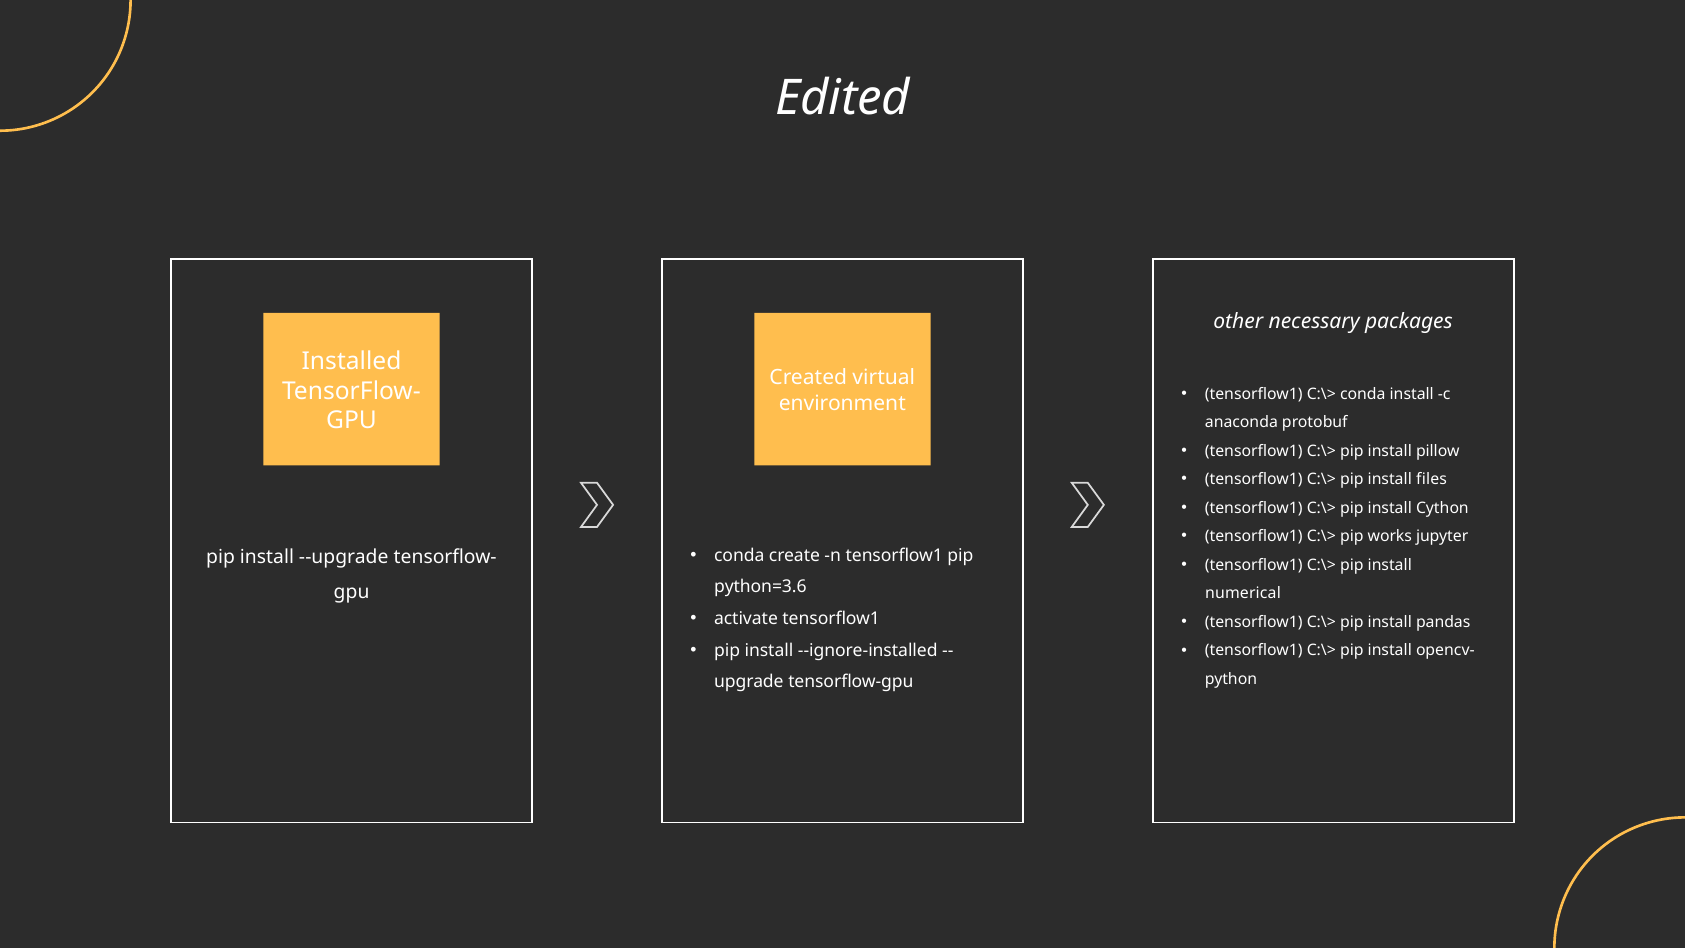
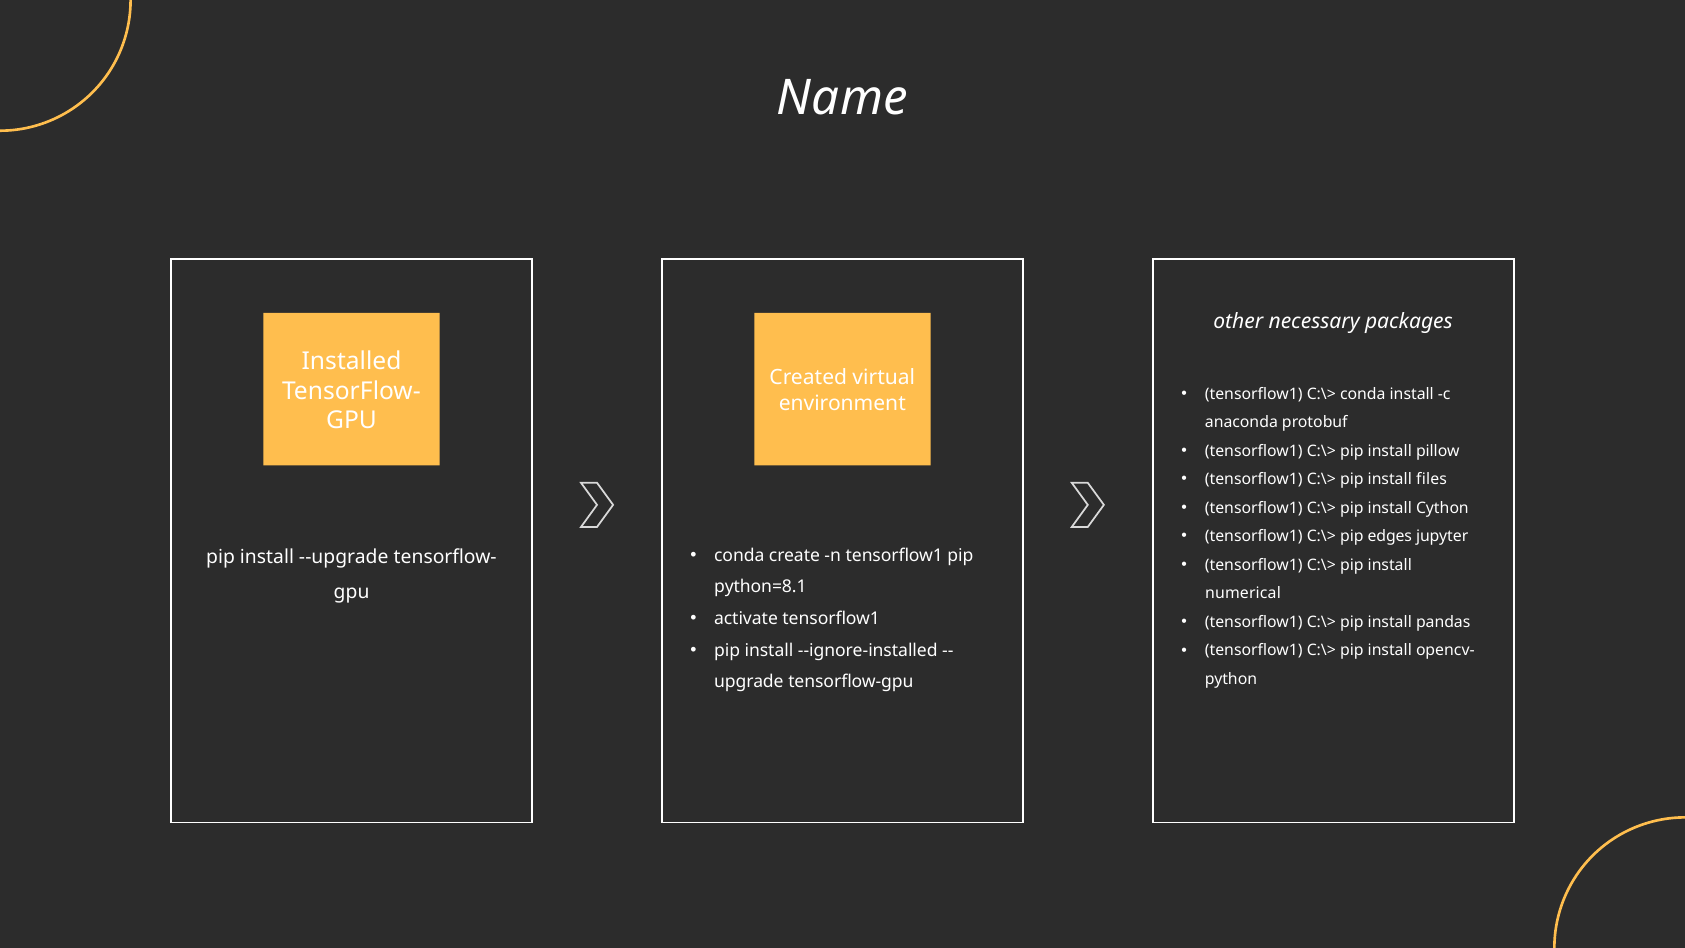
Edited: Edited -> Name
works: works -> edges
python=3.6: python=3.6 -> python=8.1
